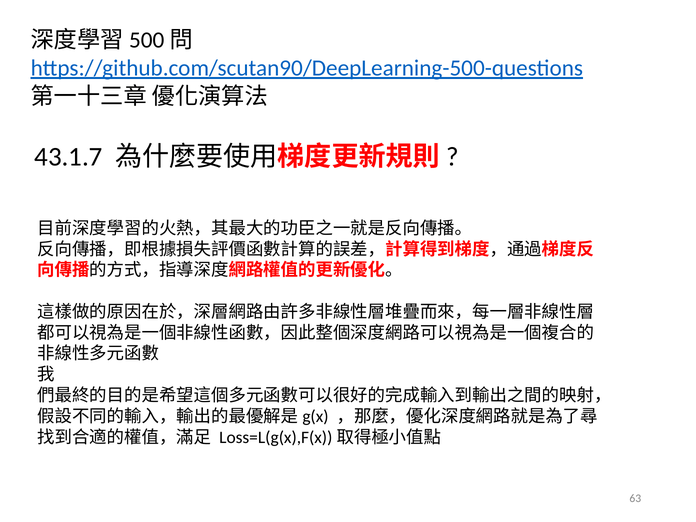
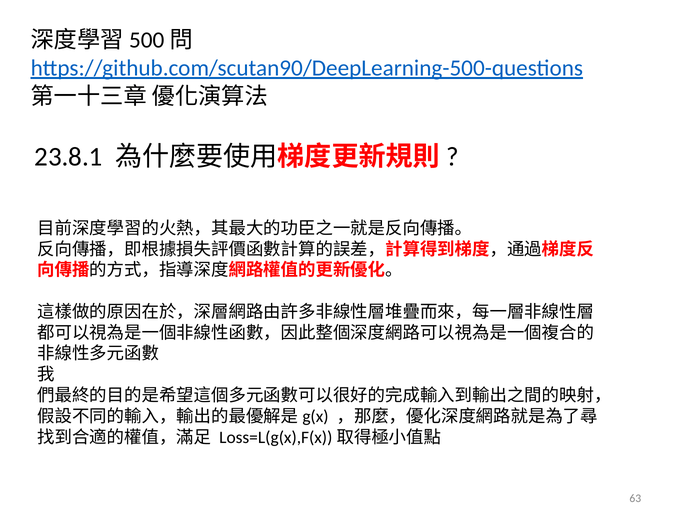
43.1.7: 43.1.7 -> 23.8.1
